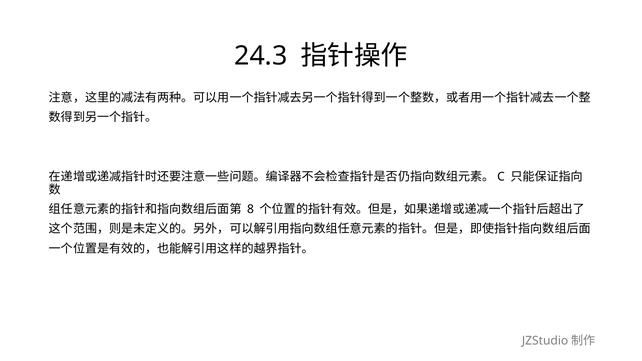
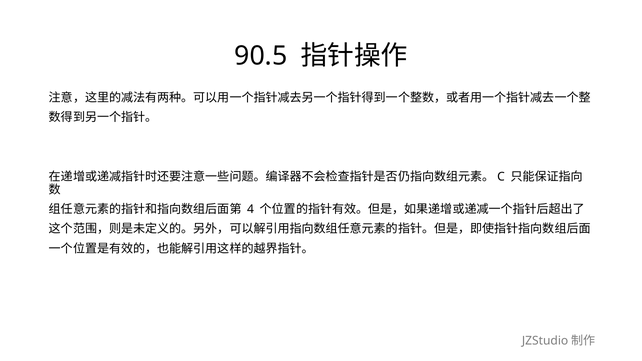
24.3: 24.3 -> 90.5
8: 8 -> 4
